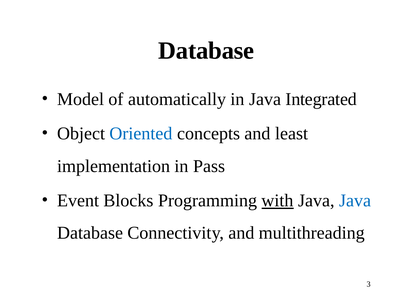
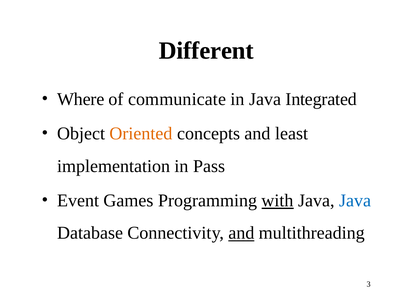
Database at (206, 51): Database -> Different
Model: Model -> Where
automatically: automatically -> communicate
Oriented colour: blue -> orange
Blocks: Blocks -> Games
and at (241, 233) underline: none -> present
